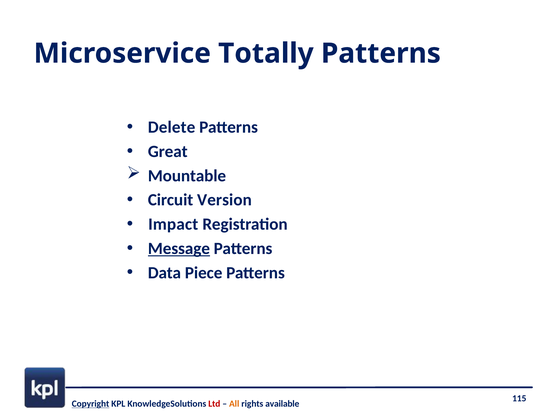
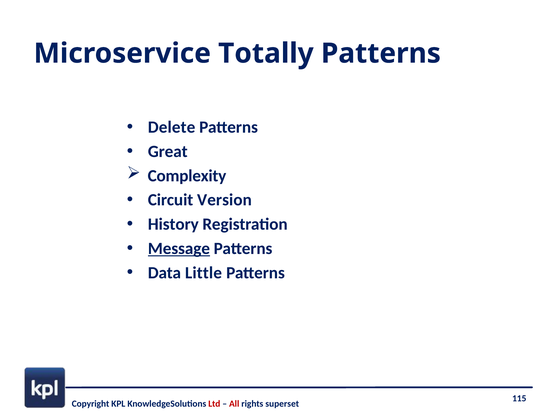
Mountable: Mountable -> Complexity
Impact: Impact -> History
Piece: Piece -> Little
Copyright underline: present -> none
All colour: orange -> red
available: available -> superset
